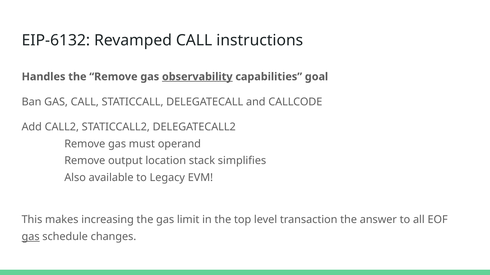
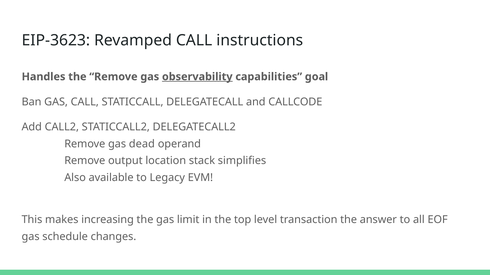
EIP-6132: EIP-6132 -> EIP-3623
must: must -> dead
gas at (31, 237) underline: present -> none
